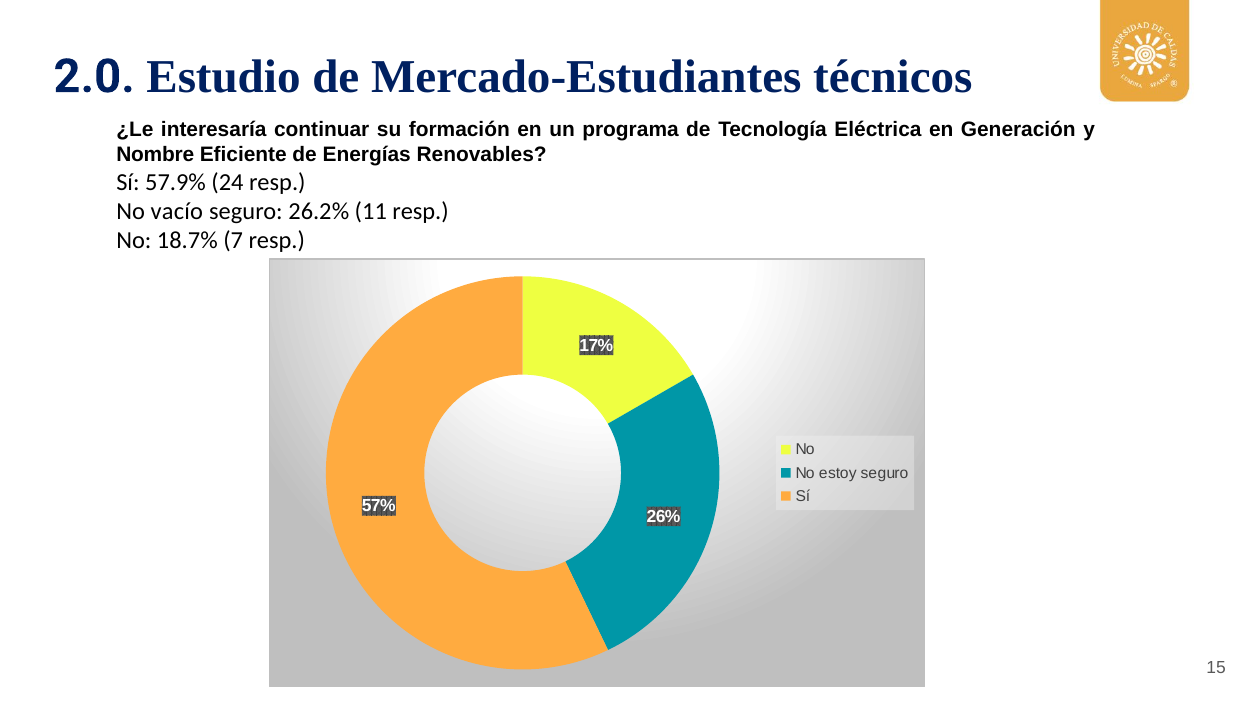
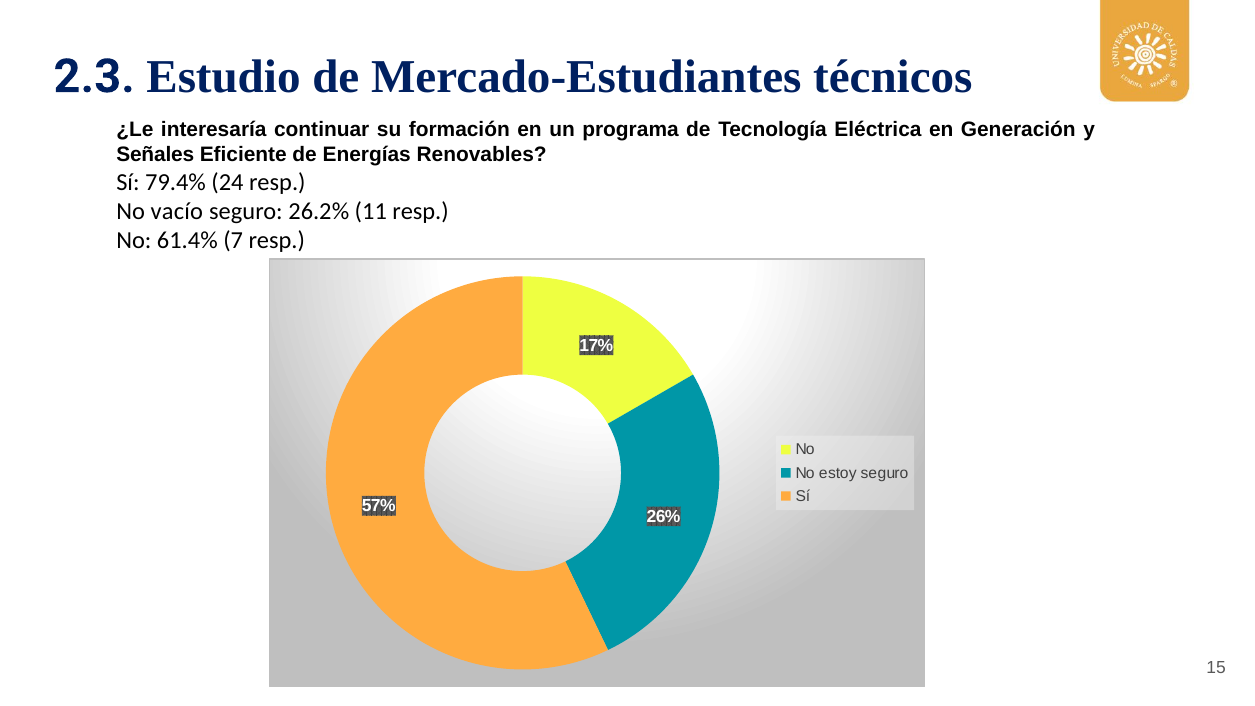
2.0: 2.0 -> 2.3
Nombre: Nombre -> Señales
57.9%: 57.9% -> 79.4%
18.7%: 18.7% -> 61.4%
